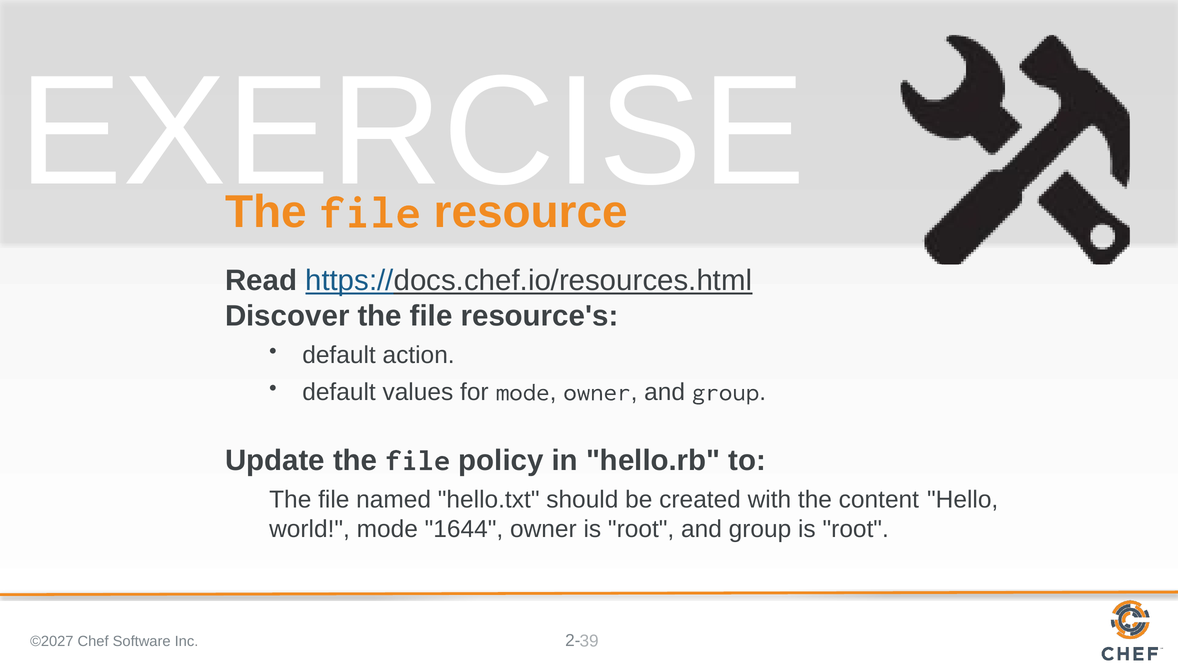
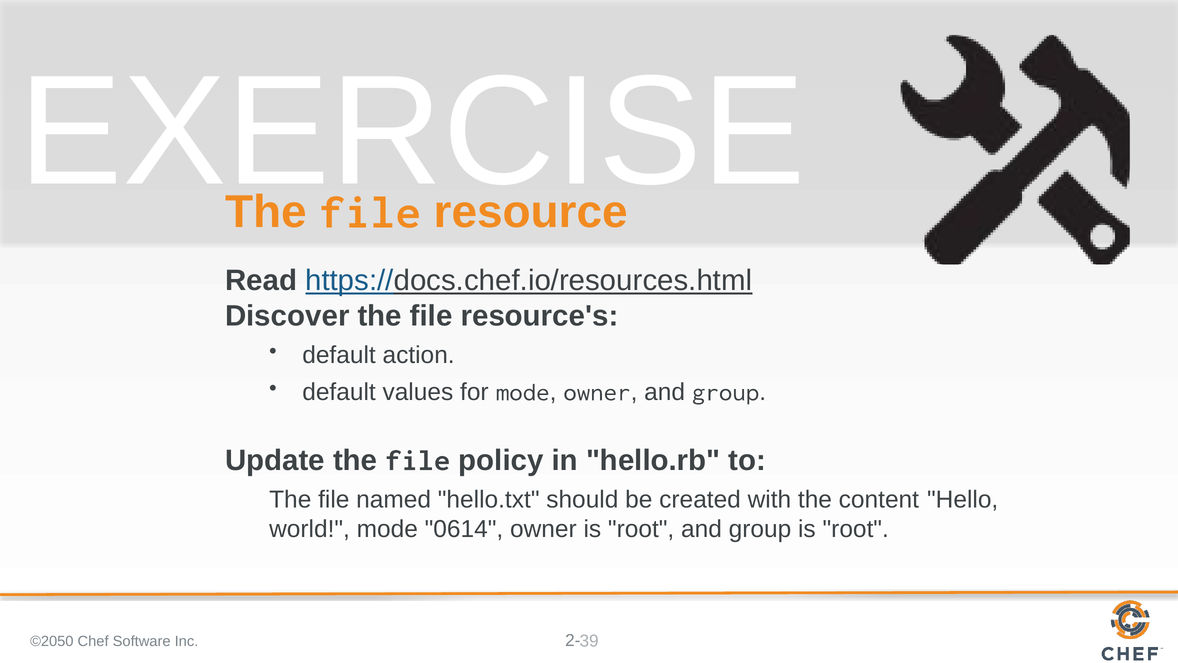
1644: 1644 -> 0614
©2027: ©2027 -> ©2050
